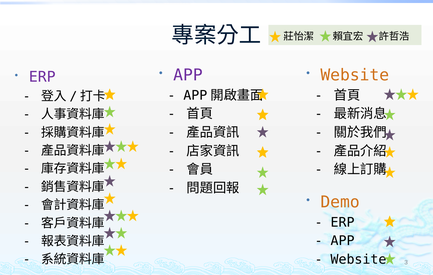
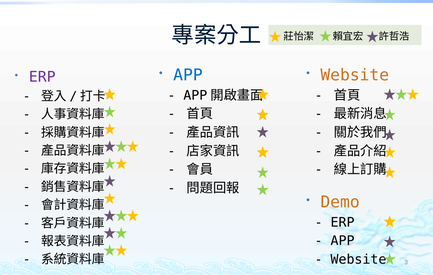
APP at (188, 75) colour: purple -> blue
